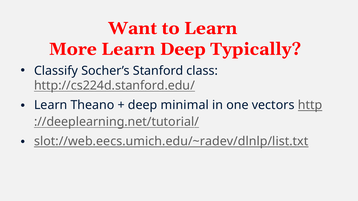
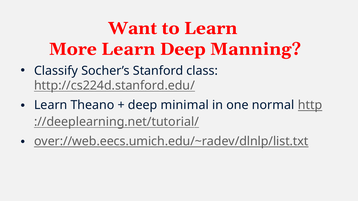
Typically: Typically -> Manning
vectors: vectors -> normal
slot://web.eecs.umich.edu/~radev/dlnlp/list.txt: slot://web.eecs.umich.edu/~radev/dlnlp/list.txt -> over://web.eecs.umich.edu/~radev/dlnlp/list.txt
